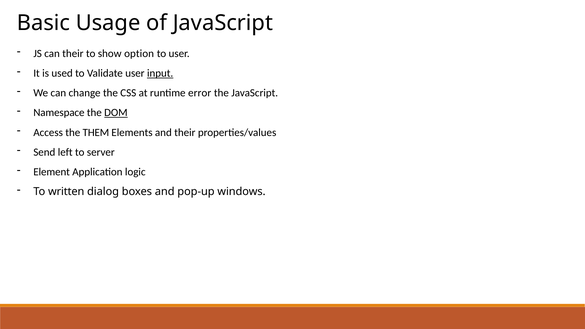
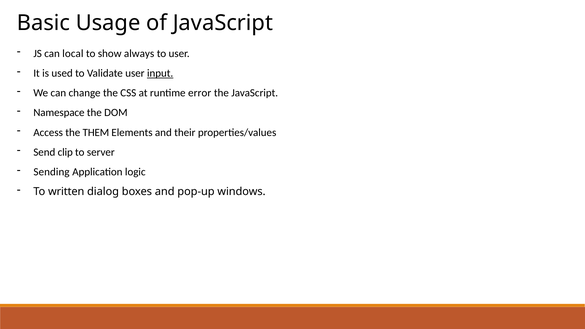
can their: their -> local
option: option -> always
DOM underline: present -> none
left: left -> clip
Element: Element -> Sending
